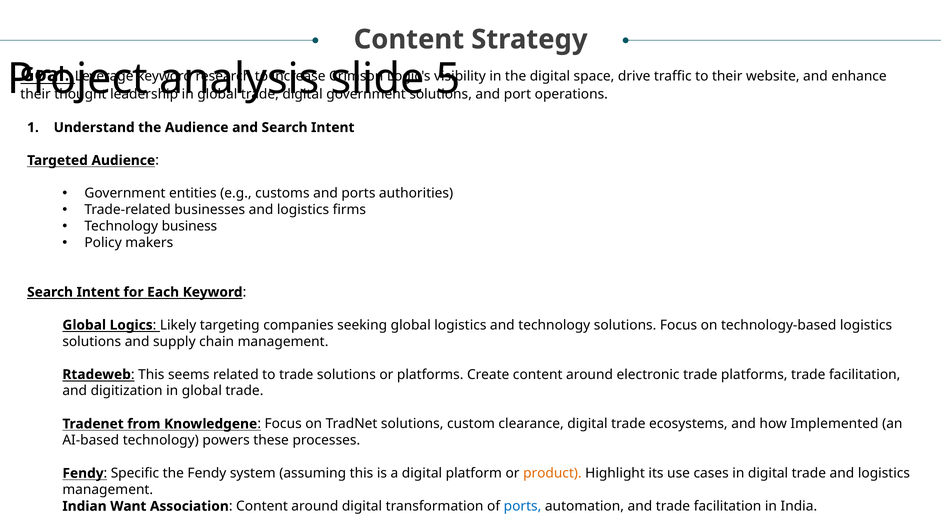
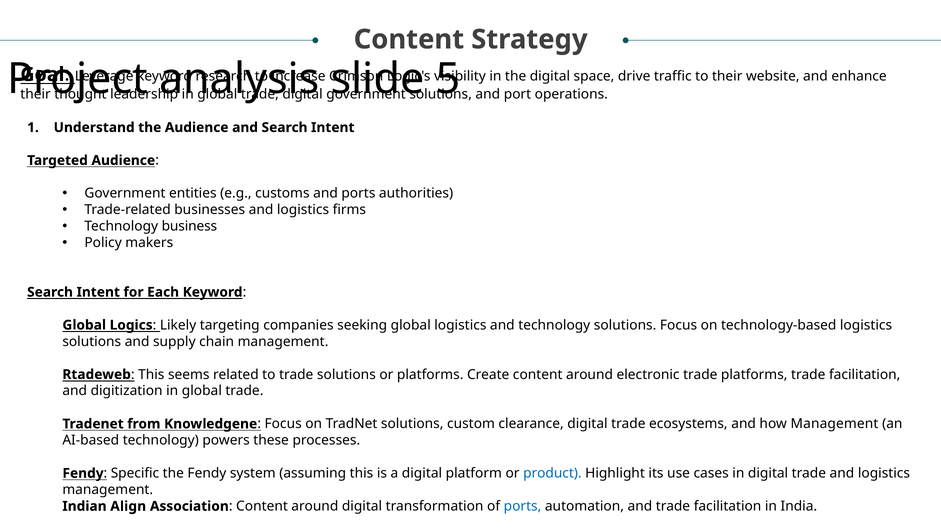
how Implemented: Implemented -> Management
product colour: orange -> blue
Want: Want -> Align
